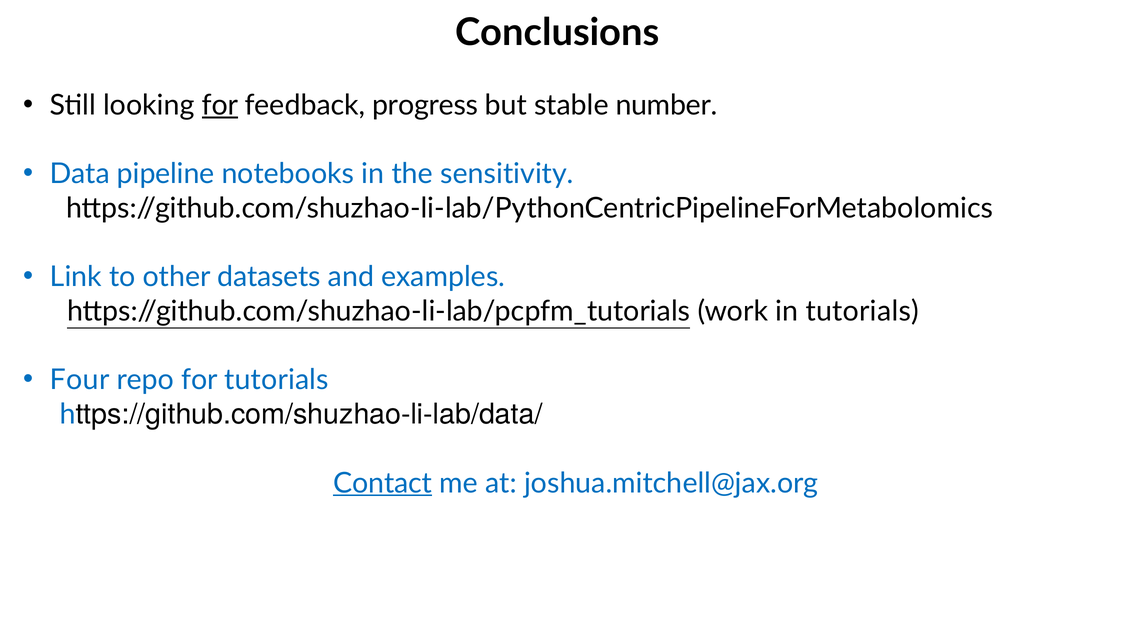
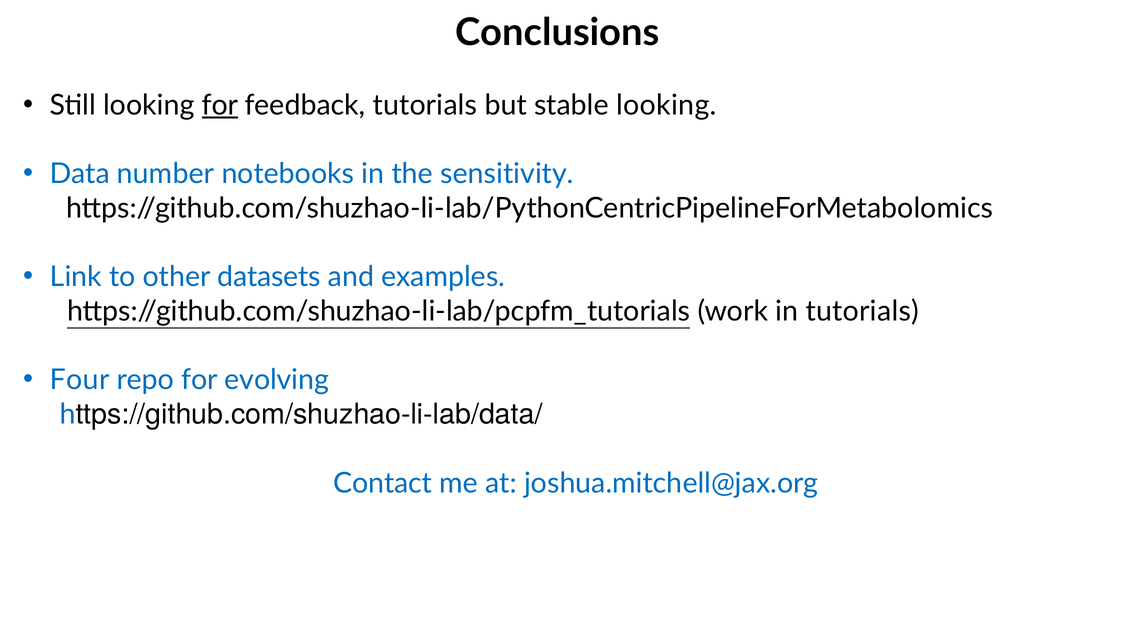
feedback progress: progress -> tutorials
stable number: number -> looking
pipeline: pipeline -> number
for tutorials: tutorials -> evolving
Contact underline: present -> none
